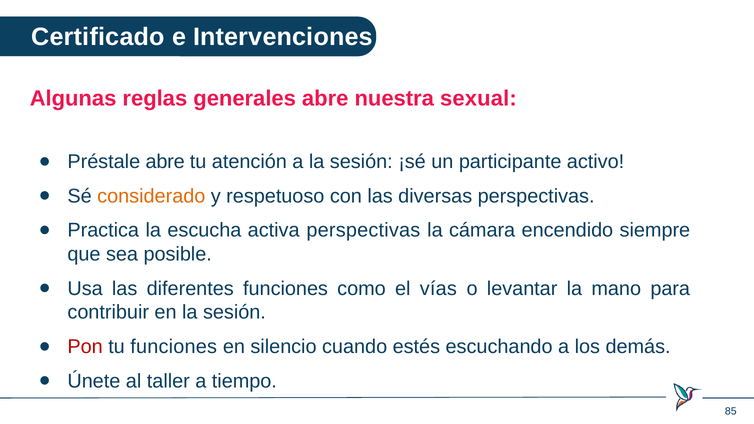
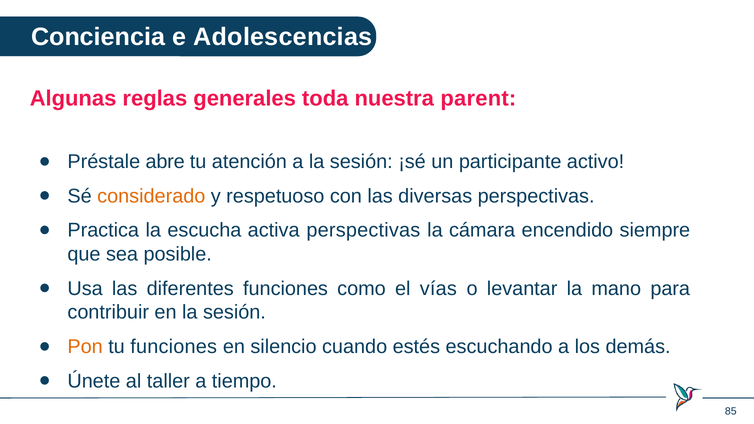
Certificado: Certificado -> Conciencia
Intervenciones: Intervenciones -> Adolescencias
generales abre: abre -> toda
sexual: sexual -> parent
Pon colour: red -> orange
